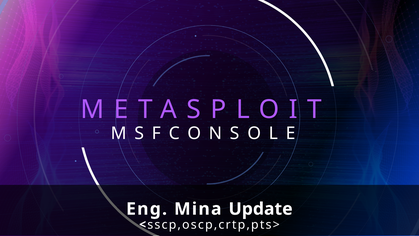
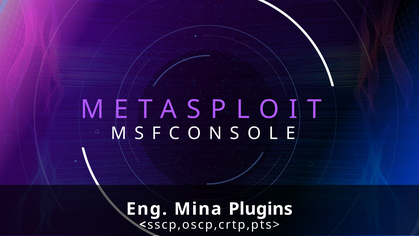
Update: Update -> Plugins
